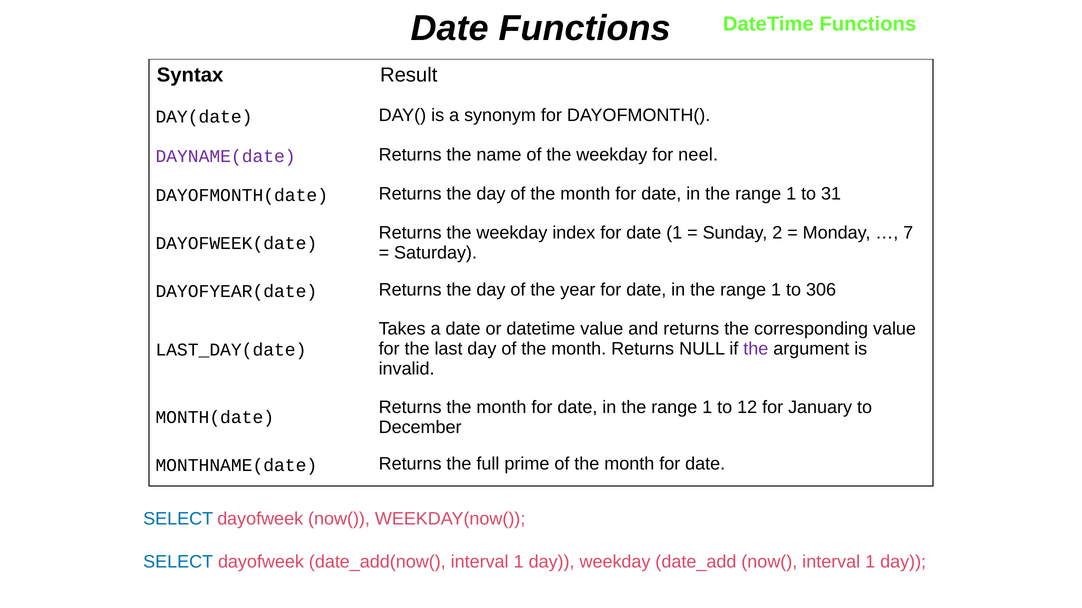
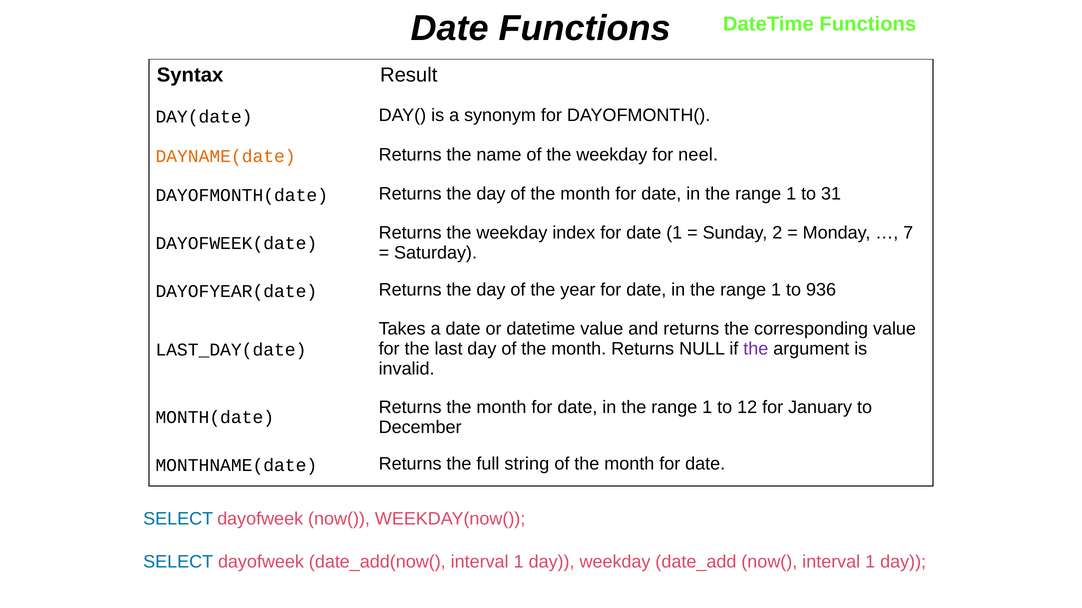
DAYNAME(date colour: purple -> orange
306: 306 -> 936
prime: prime -> string
